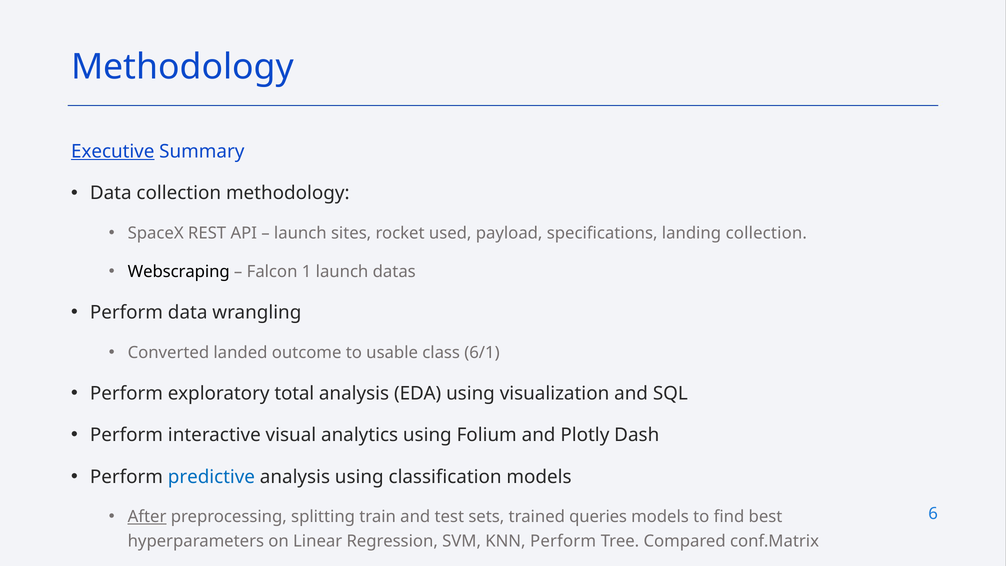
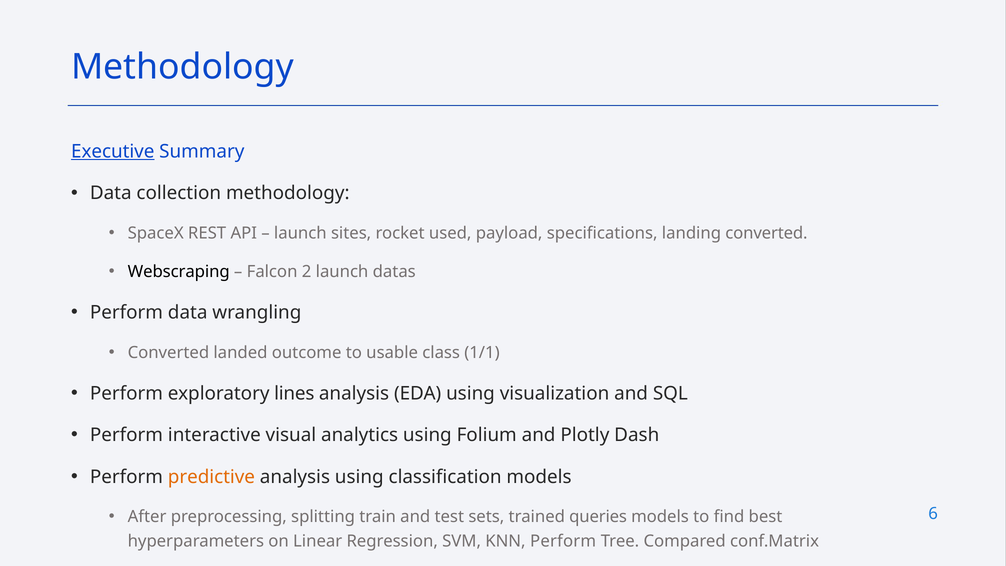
landing collection: collection -> converted
1: 1 -> 2
6/1: 6/1 -> 1/1
total: total -> lines
predictive colour: blue -> orange
After underline: present -> none
